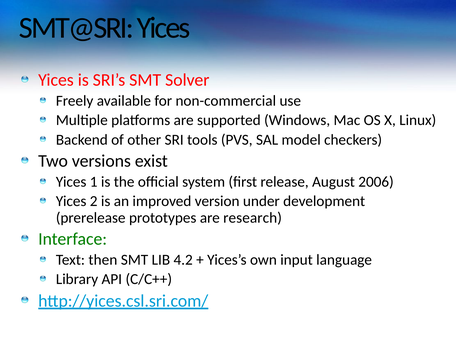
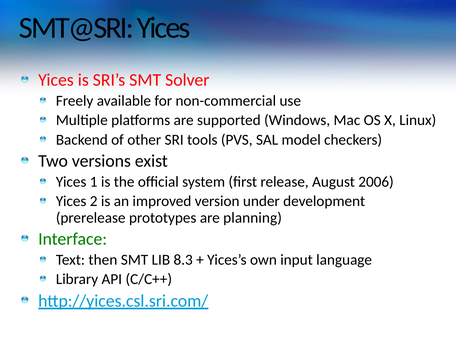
research: research -> planning
4.2: 4.2 -> 8.3
